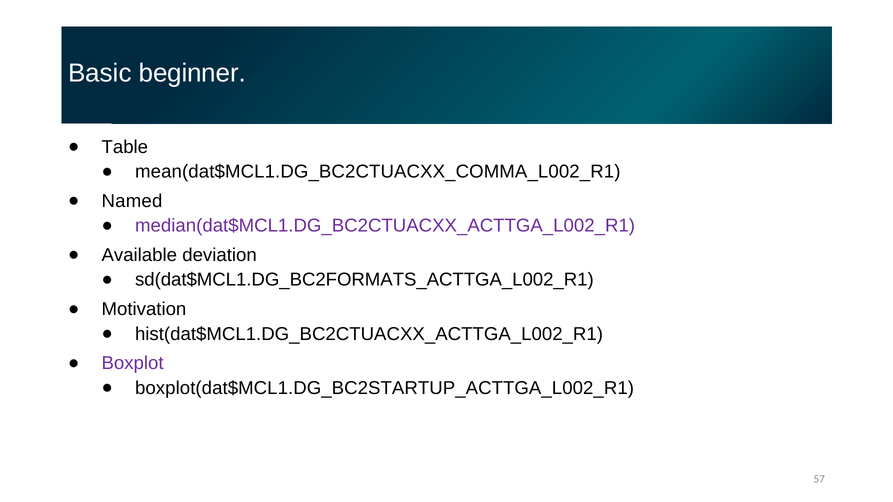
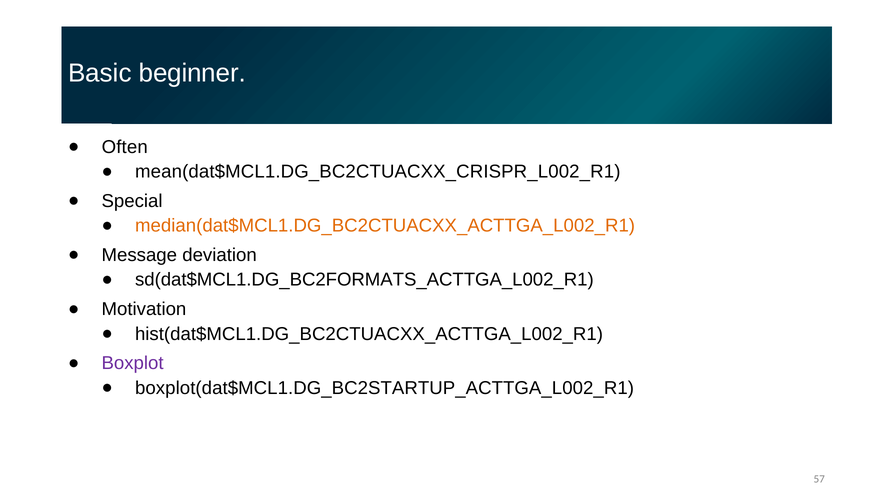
Table: Table -> Often
mean(dat$MCL1.DG_BC2CTUACXX_COMMA_L002_R1: mean(dat$MCL1.DG_BC2CTUACXX_COMMA_L002_R1 -> mean(dat$MCL1.DG_BC2CTUACXX_CRISPR_L002_R1
Named: Named -> Special
median(dat$MCL1.DG_BC2CTUACXX_ACTTGA_L002_R1 colour: purple -> orange
Available: Available -> Message
